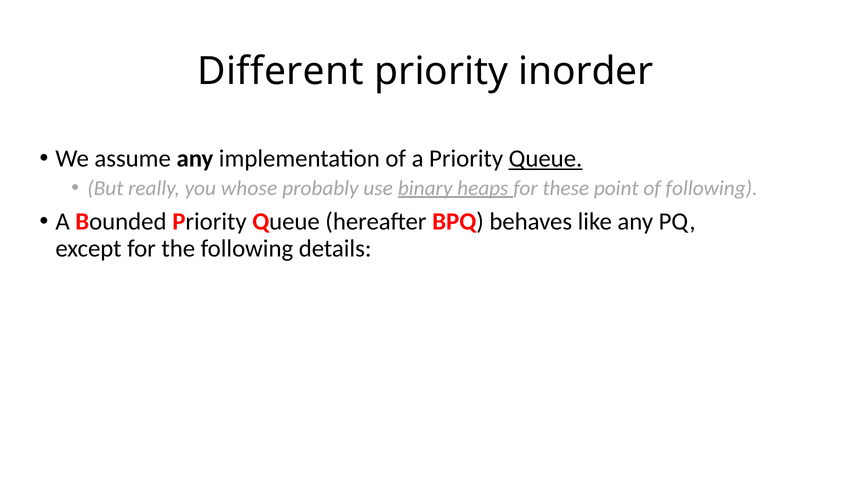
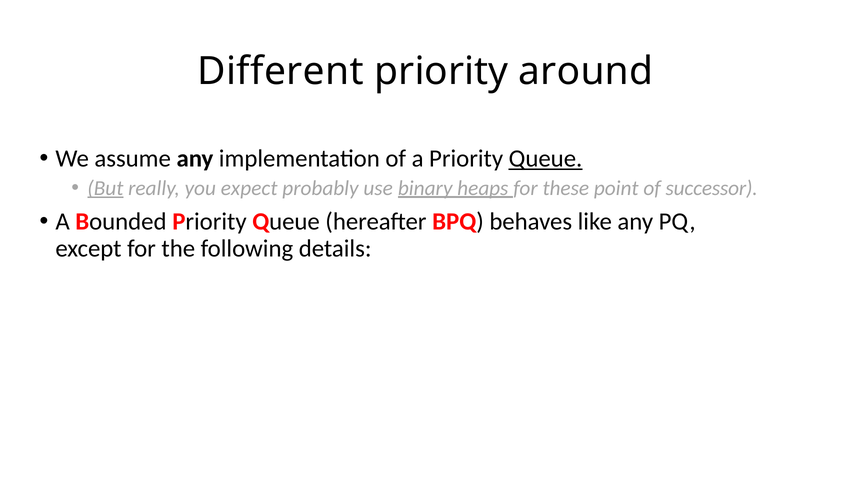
inorder: inorder -> around
But underline: none -> present
whose: whose -> expect
of following: following -> successor
